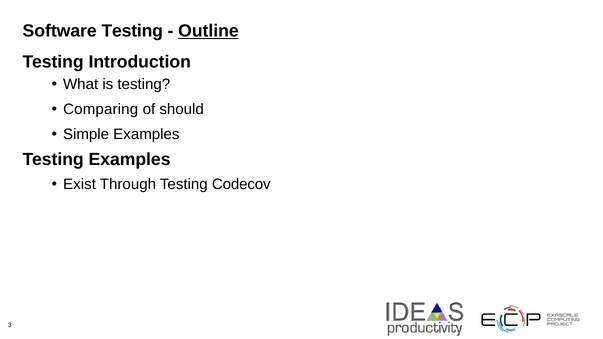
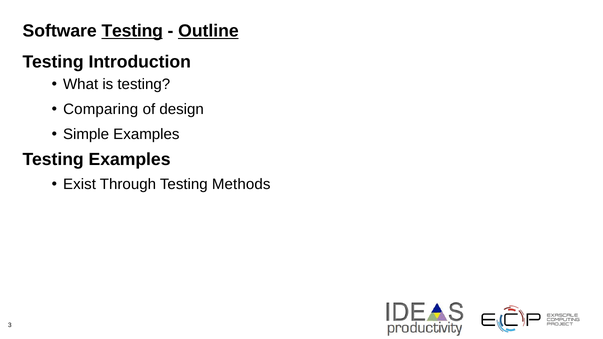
Testing at (132, 31) underline: none -> present
should: should -> design
Codecov: Codecov -> Methods
